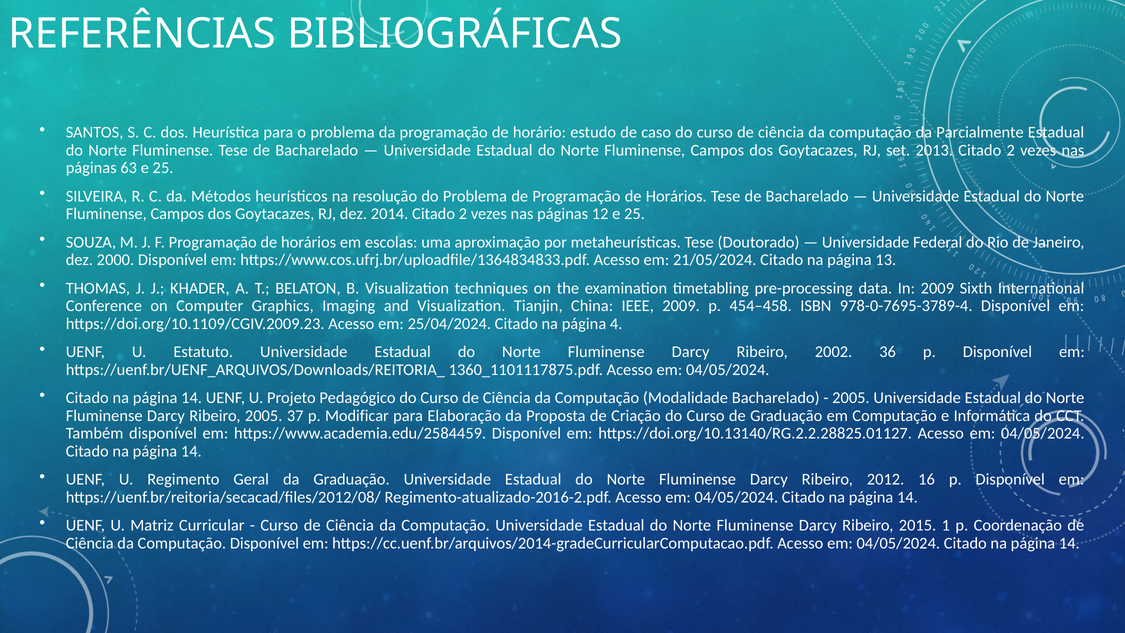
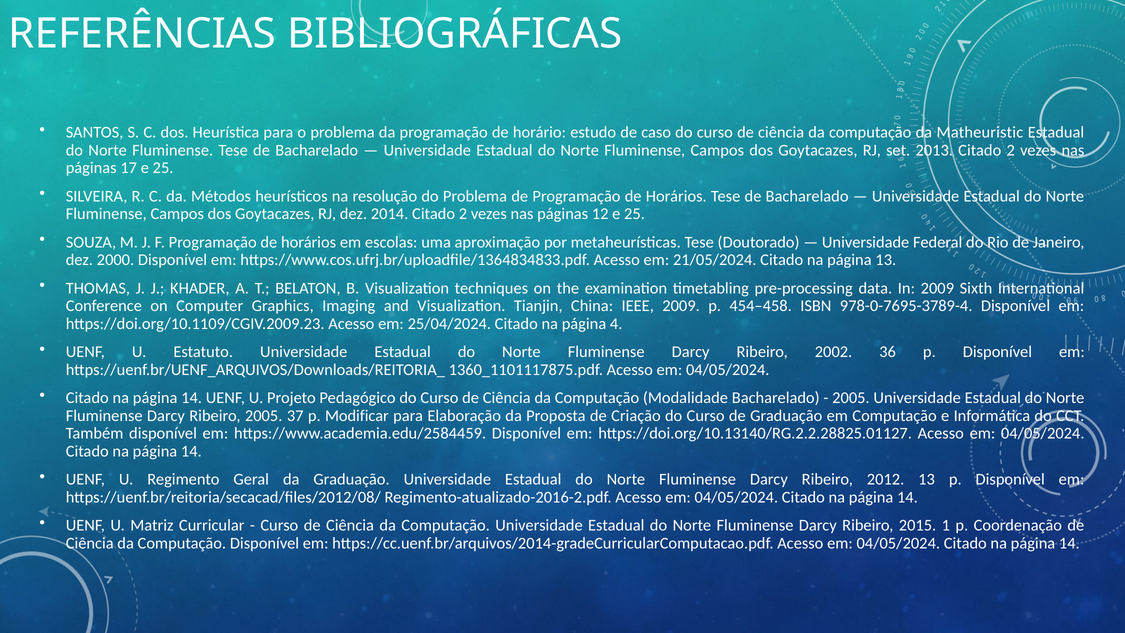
Parcialmente: Parcialmente -> Matheuristic
63: 63 -> 17
2012 16: 16 -> 13
